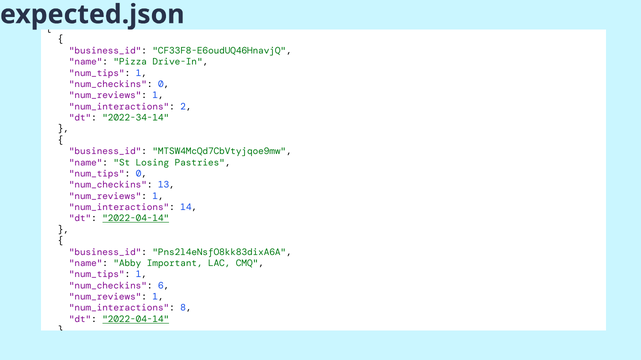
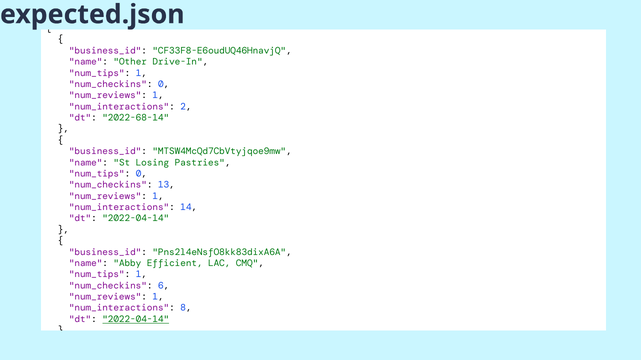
Pizza: Pizza -> Other
2022-34-14: 2022-34-14 -> 2022-68-14
2022-04-14 at (136, 219) underline: present -> none
Important: Important -> Efficient
